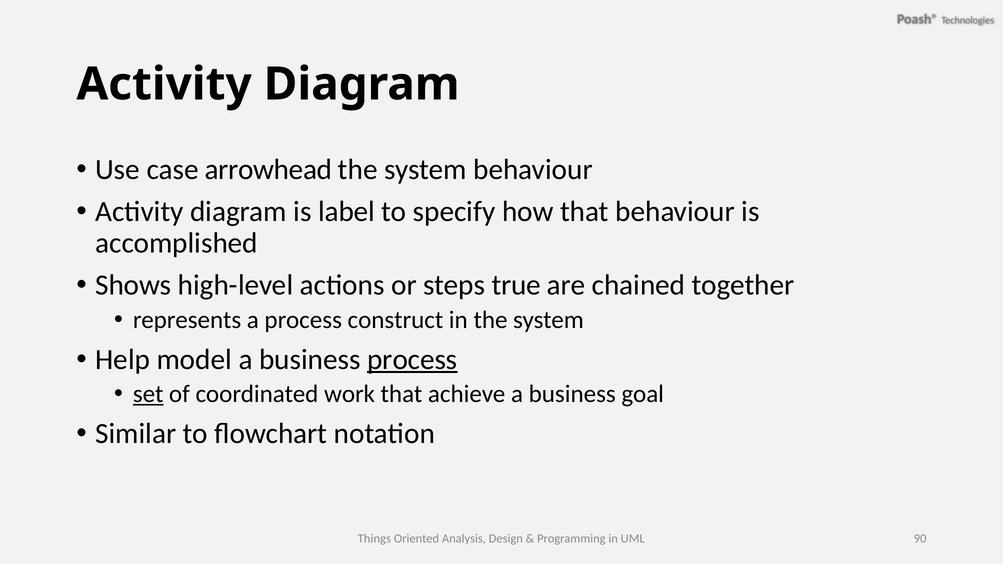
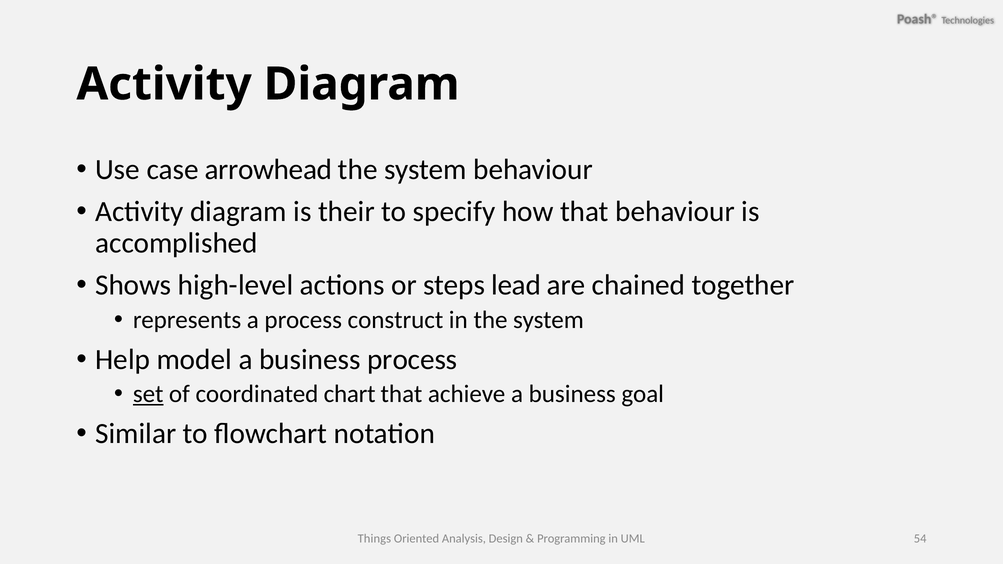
label: label -> their
true: true -> lead
process at (412, 360) underline: present -> none
work: work -> chart
90: 90 -> 54
